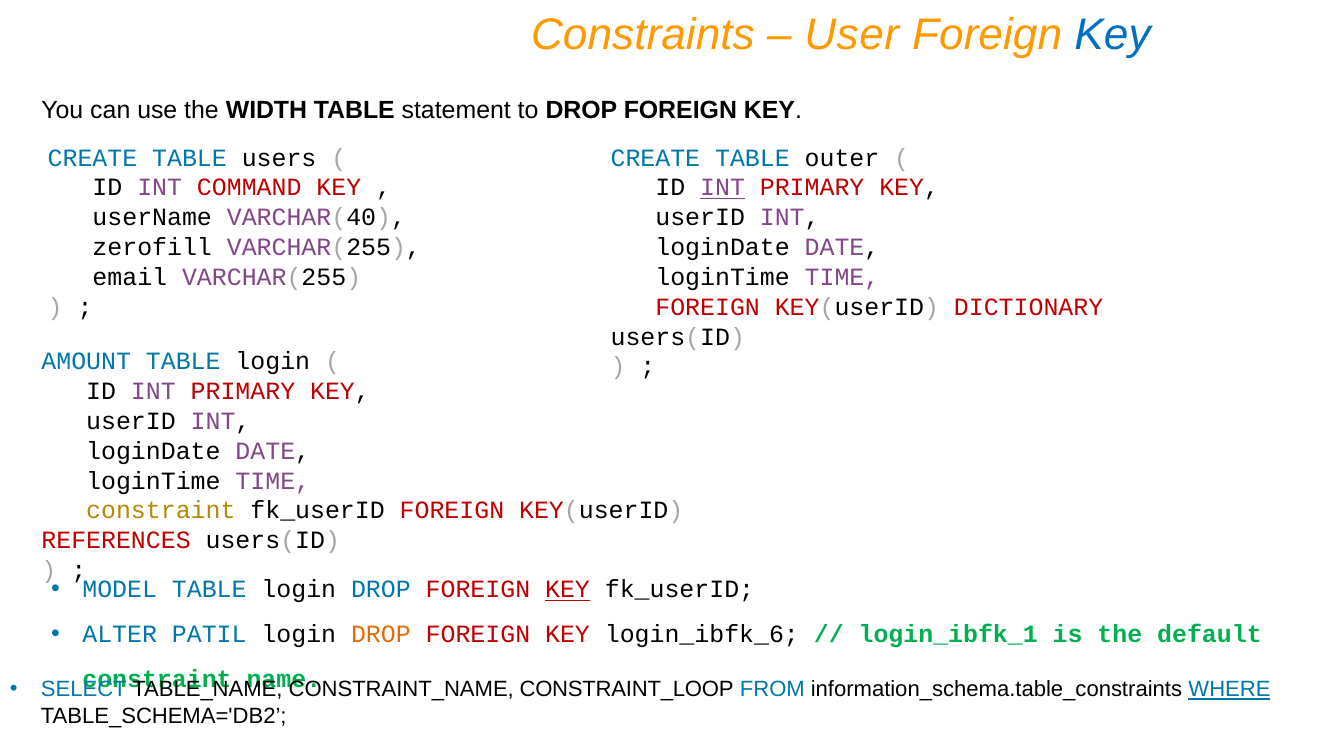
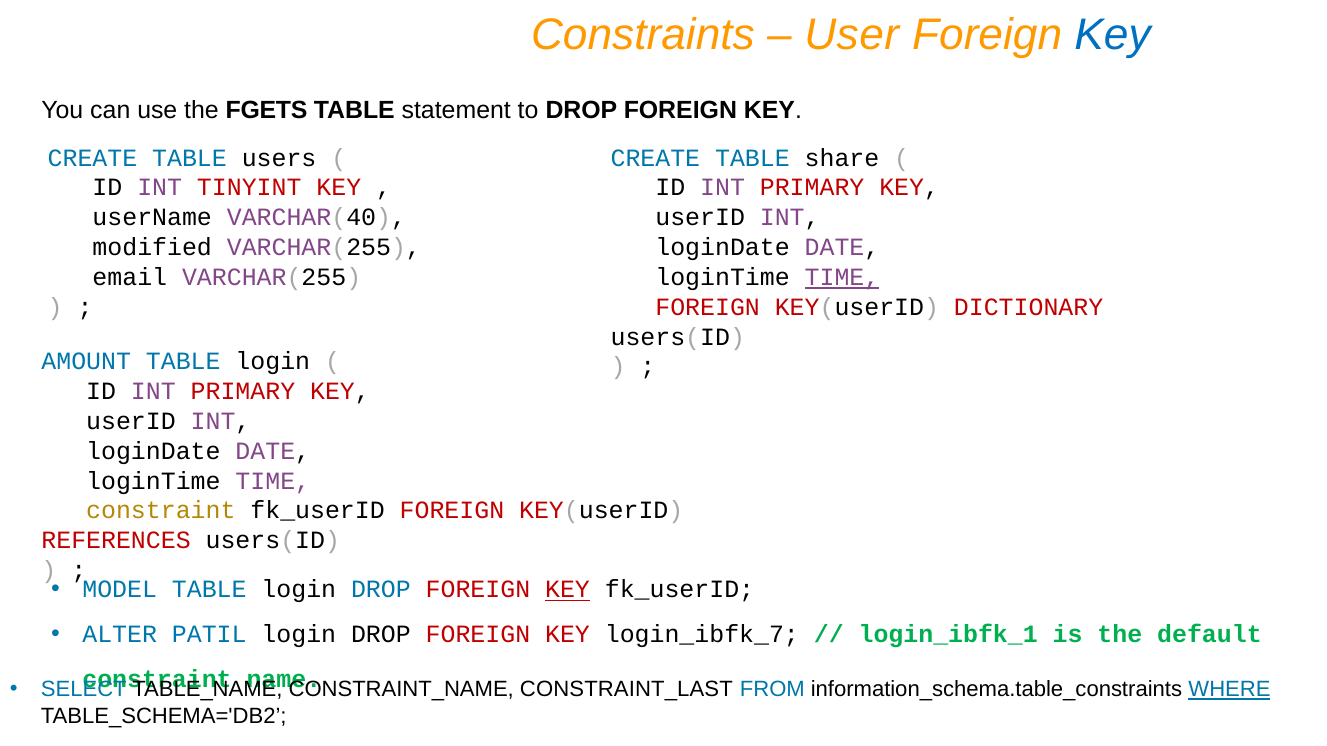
WIDTH: WIDTH -> FGETS
outer: outer -> share
COMMAND: COMMAND -> TINYINT
INT at (723, 188) underline: present -> none
zerofill: zerofill -> modified
TIME at (842, 277) underline: none -> present
DROP at (381, 635) colour: orange -> black
login_ibfk_6: login_ibfk_6 -> login_ibfk_7
CONSTRAINT_LOOP: CONSTRAINT_LOOP -> CONSTRAINT_LAST
